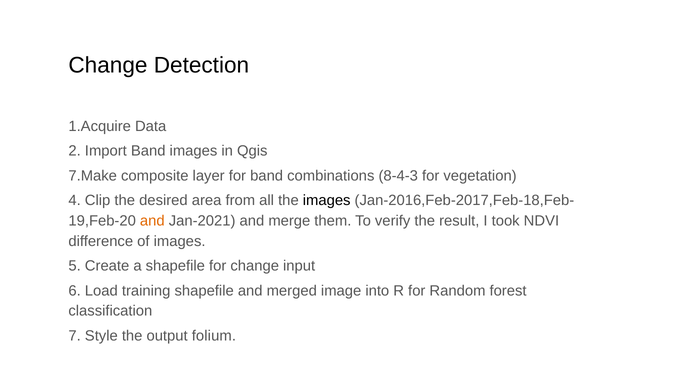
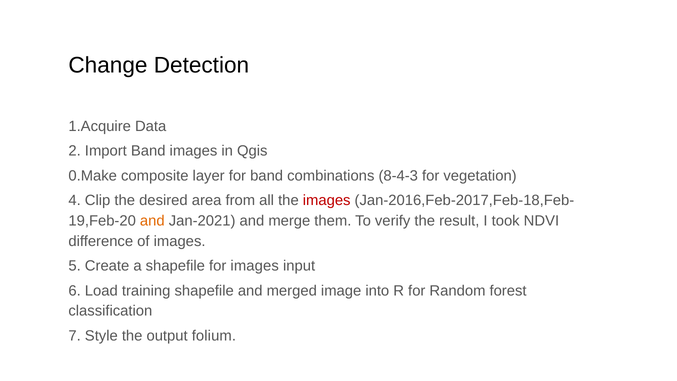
7.Make: 7.Make -> 0.Make
images at (327, 200) colour: black -> red
for change: change -> images
